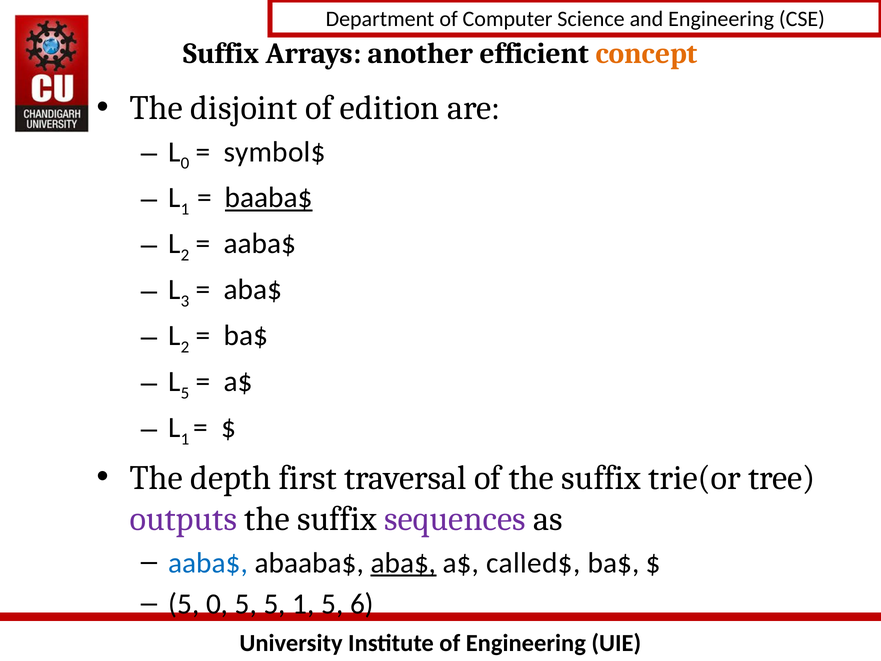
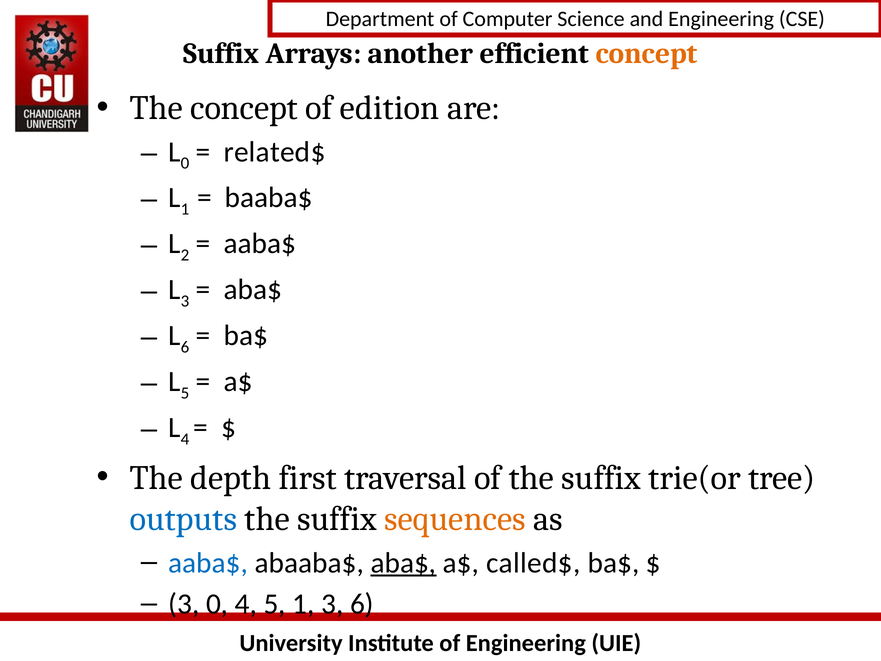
The disjoint: disjoint -> concept
symbol$: symbol$ -> related$
baaba$ underline: present -> none
2 at (185, 347): 2 -> 6
1 at (185, 439): 1 -> 4
outputs colour: purple -> blue
sequences colour: purple -> orange
5 at (184, 604): 5 -> 3
0 5: 5 -> 4
1 5: 5 -> 3
